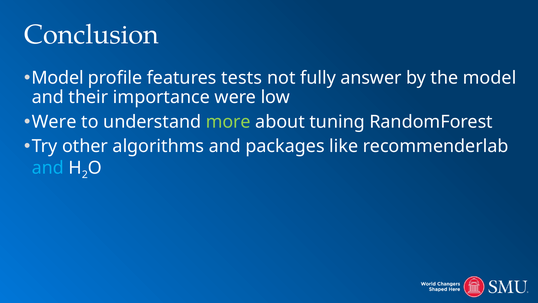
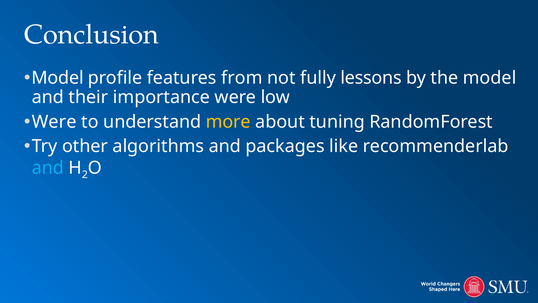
tests: tests -> from
answer: answer -> lessons
more colour: light green -> yellow
